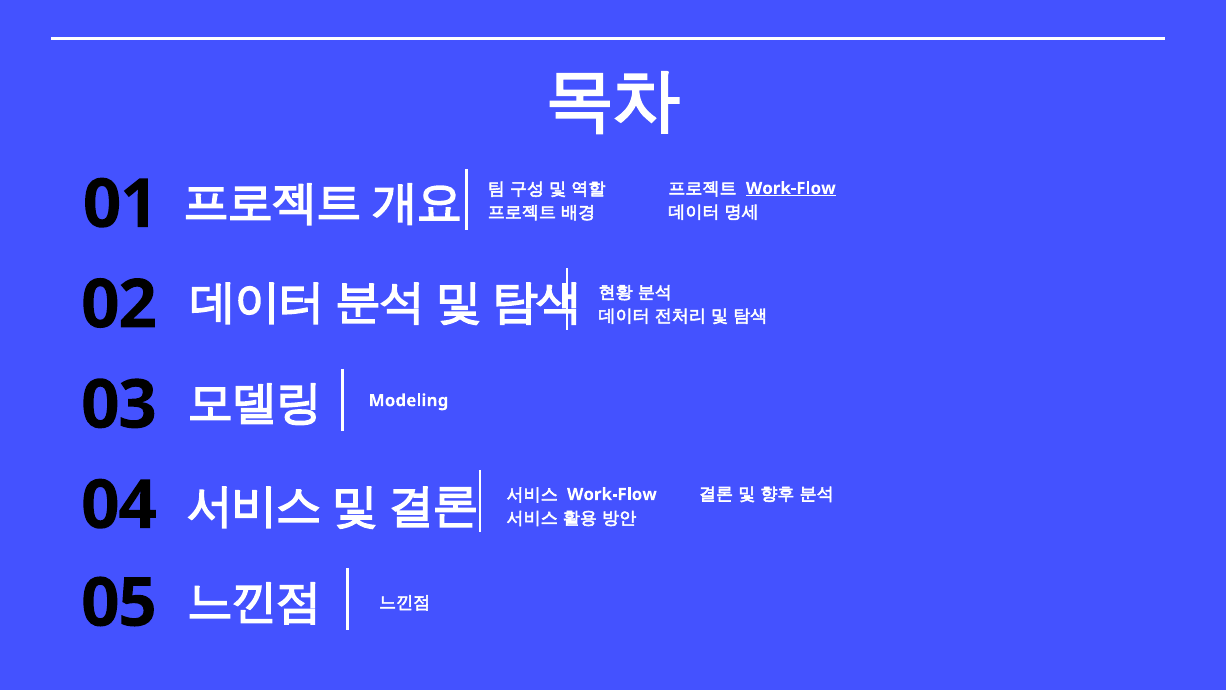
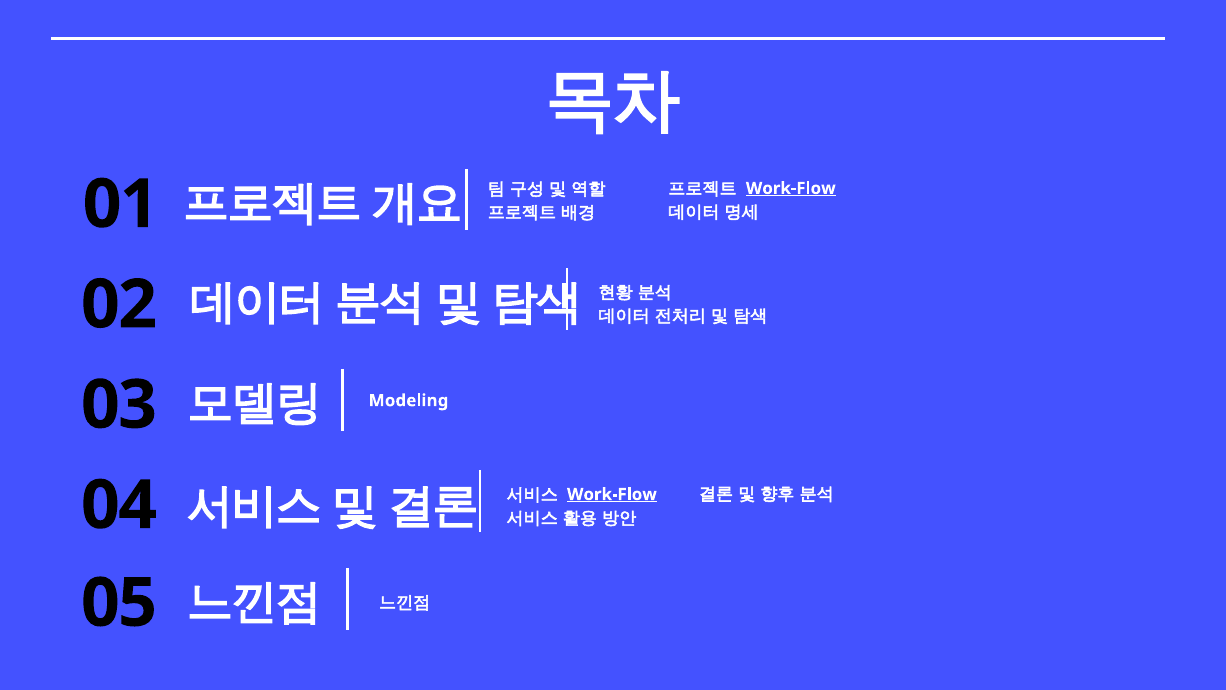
Work-Flow at (612, 494) underline: none -> present
